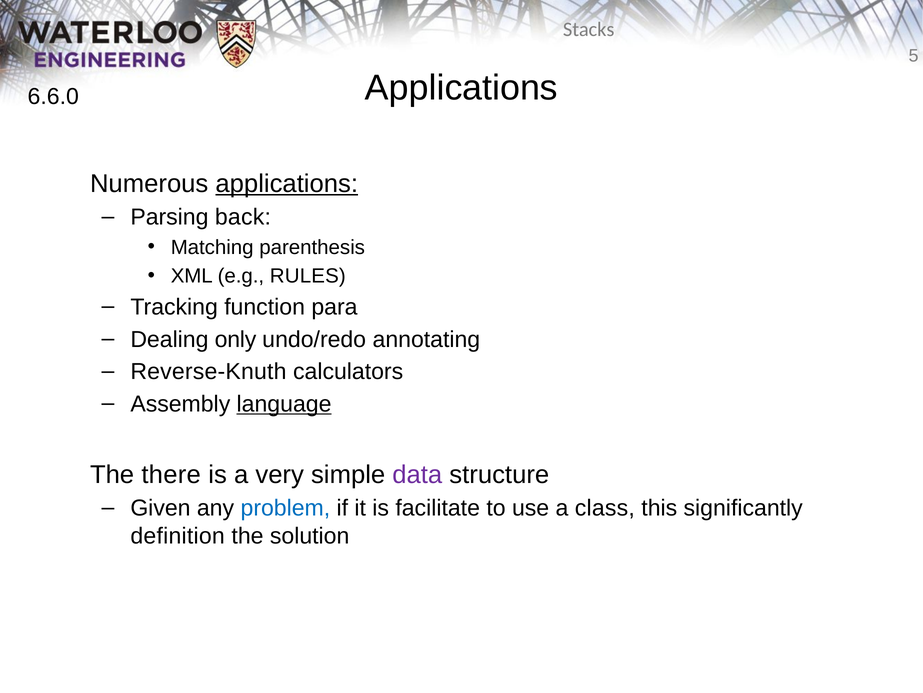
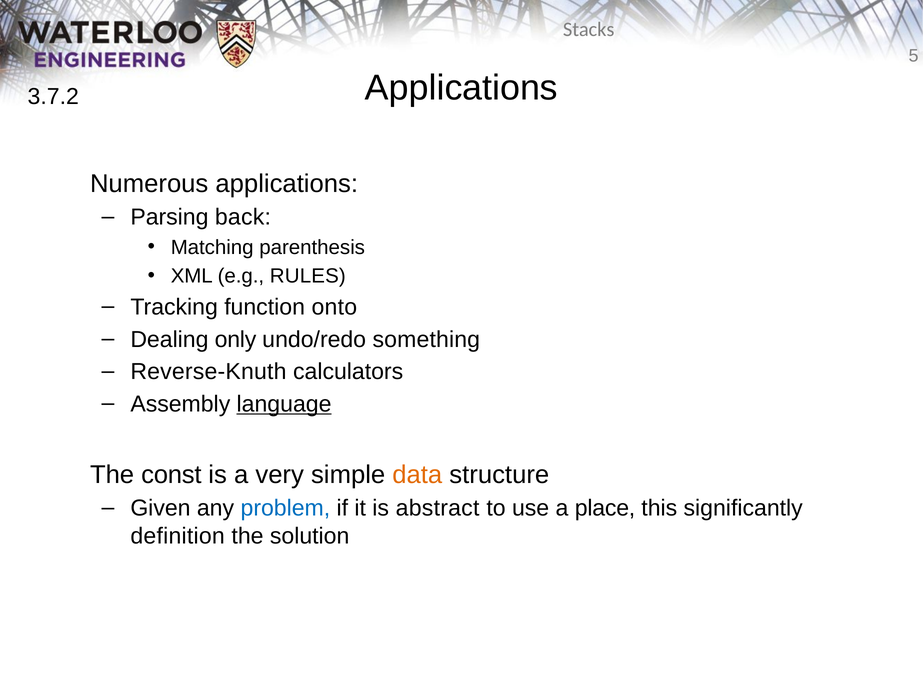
6.6.0: 6.6.0 -> 3.7.2
applications at (287, 183) underline: present -> none
para: para -> onto
annotating: annotating -> something
there: there -> const
data colour: purple -> orange
facilitate: facilitate -> abstract
class: class -> place
